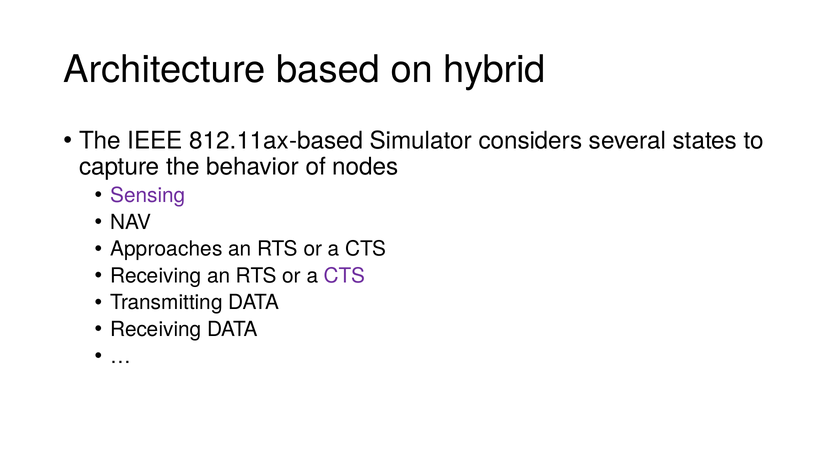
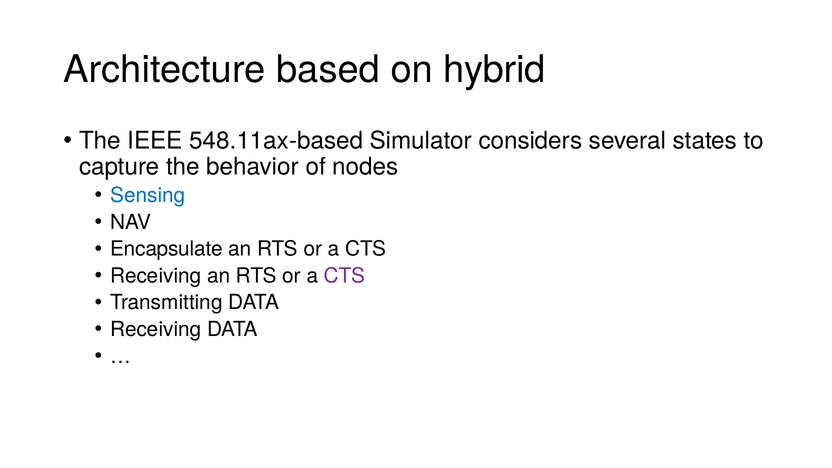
812.11ax-based: 812.11ax-based -> 548.11ax-based
Sensing colour: purple -> blue
Approaches: Approaches -> Encapsulate
